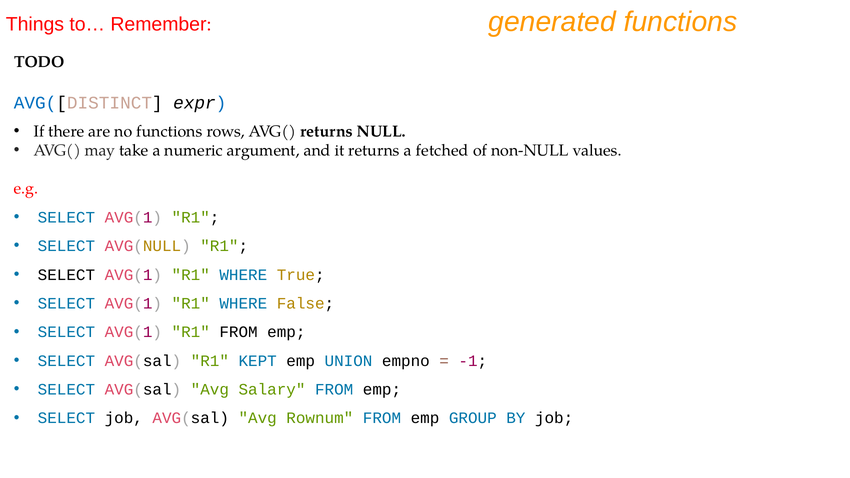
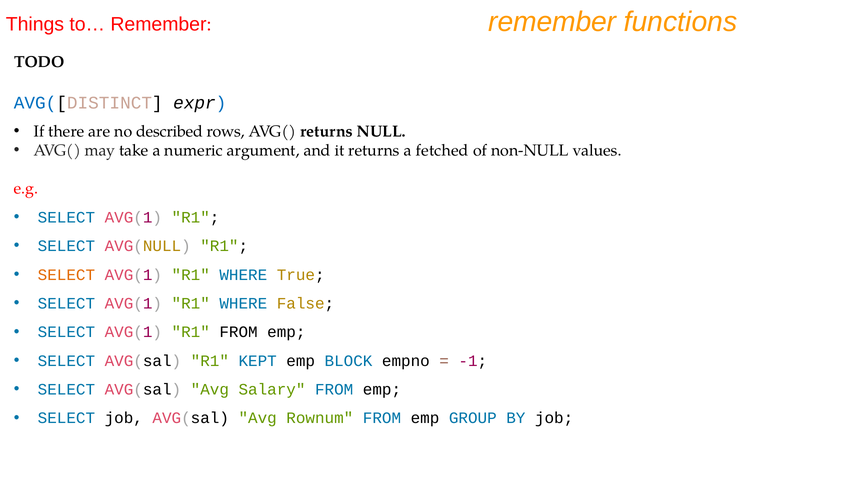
generated at (552, 22): generated -> remember
no functions: functions -> described
SELECT at (66, 275) colour: black -> orange
UNION: UNION -> BLOCK
